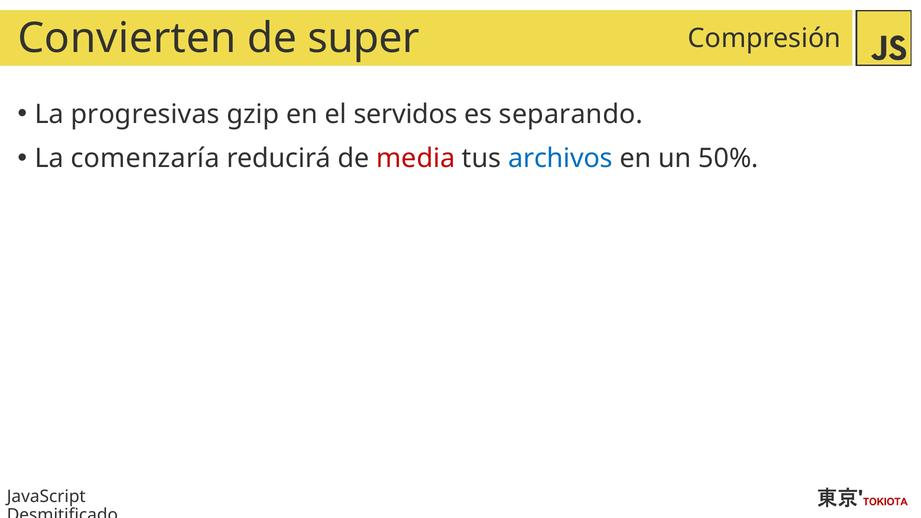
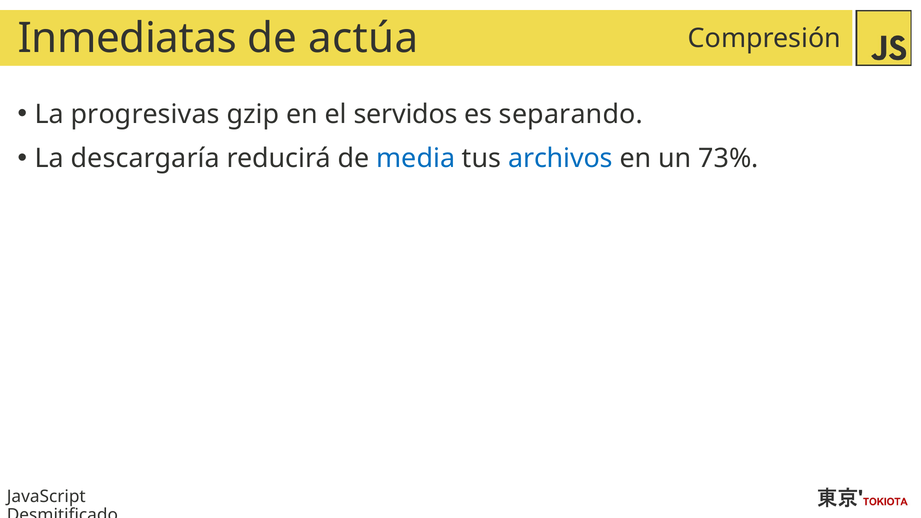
Convierten: Convierten -> Inmediatas
super: super -> actúa
comenzaría: comenzaría -> descargaría
media colour: red -> blue
50%: 50% -> 73%
